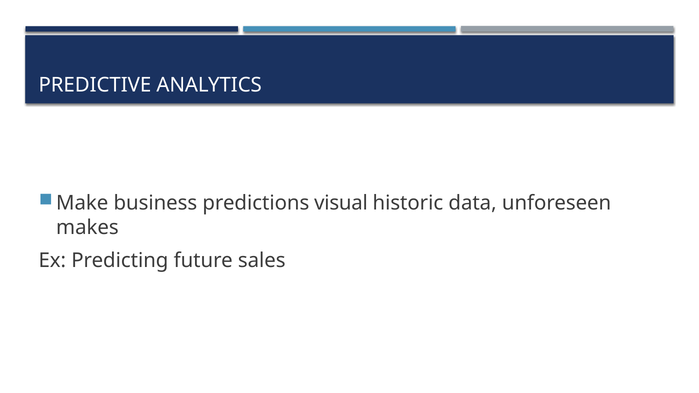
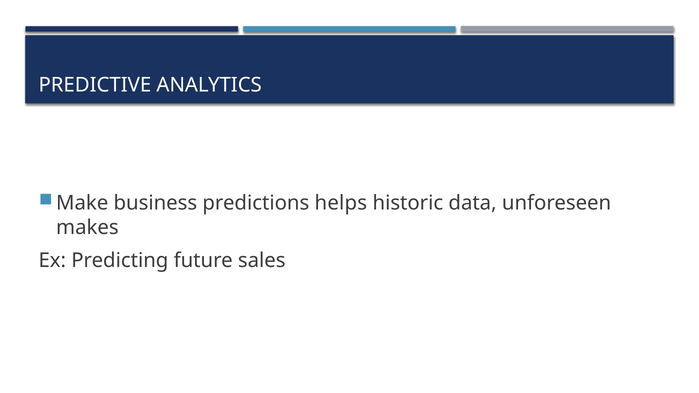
visual: visual -> helps
